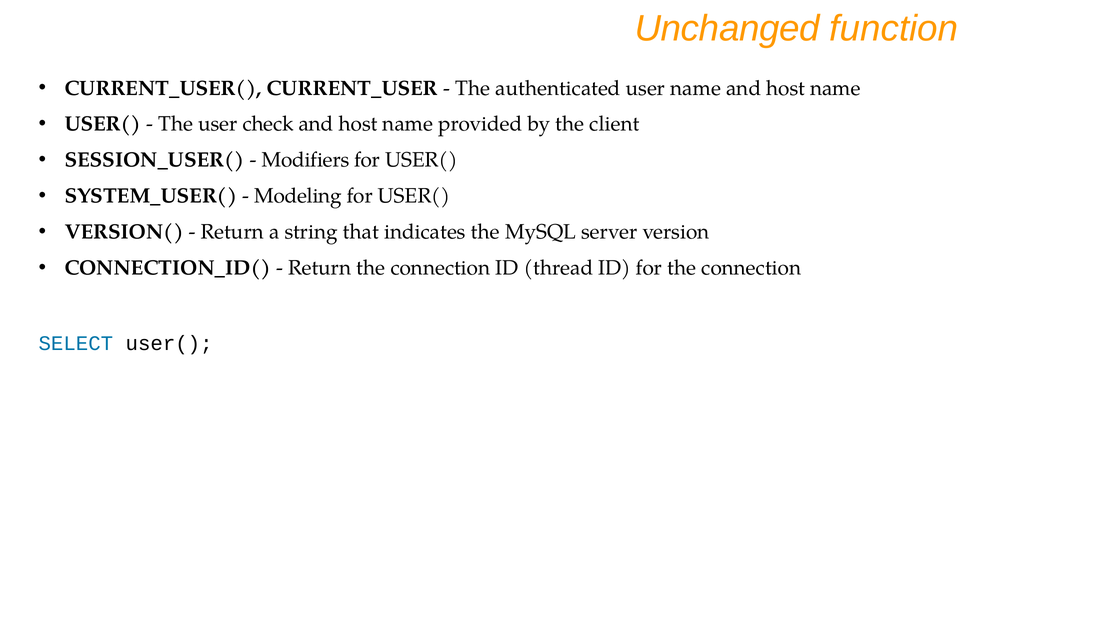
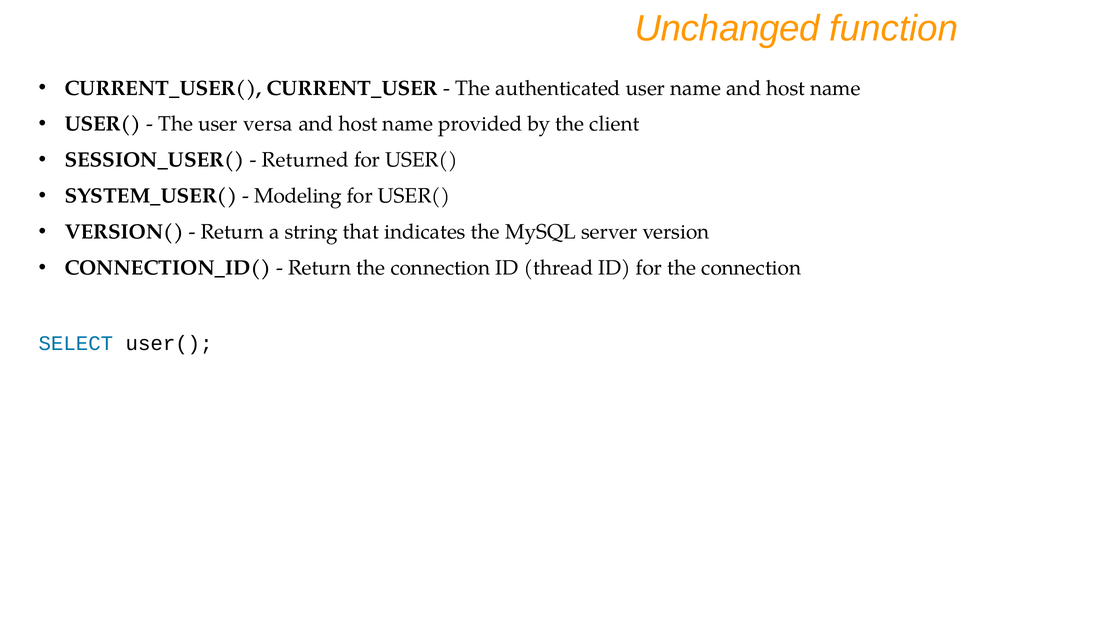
check: check -> versa
Modifiers: Modifiers -> Returned
